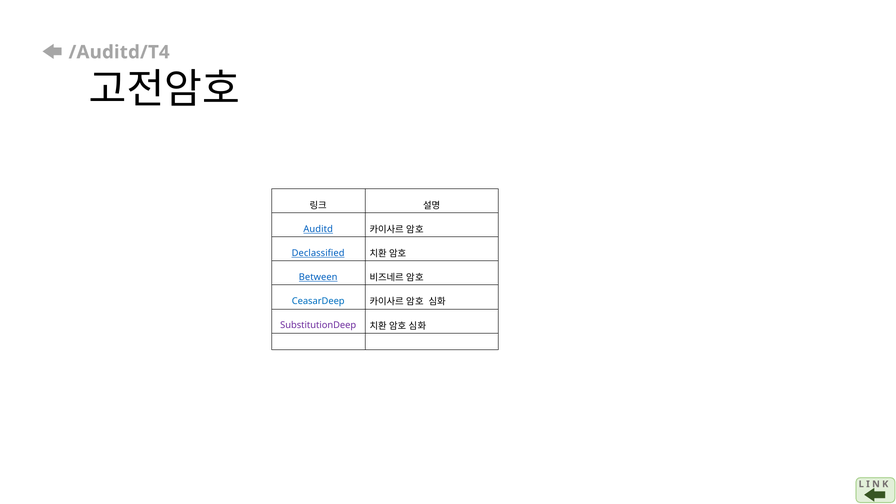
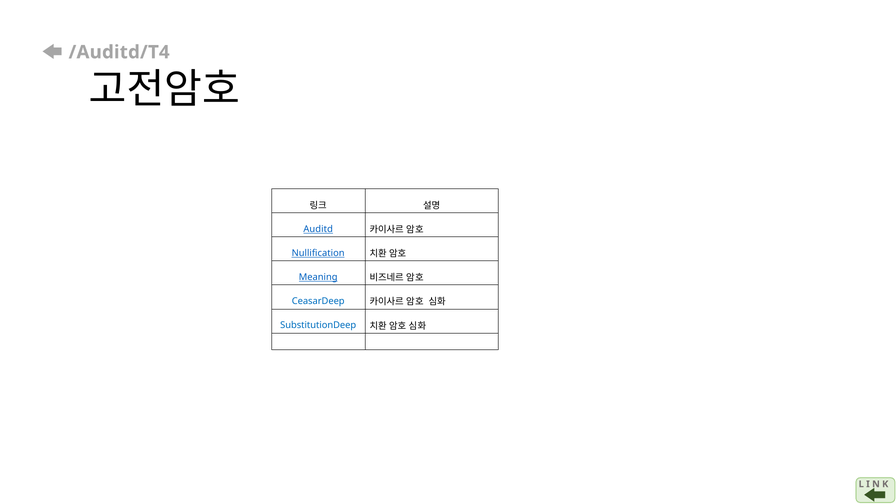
Declassified: Declassified -> Nullification
Between: Between -> Meaning
SubstitutionDeep colour: purple -> blue
